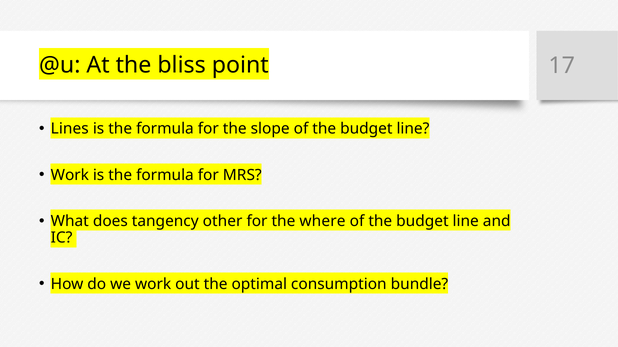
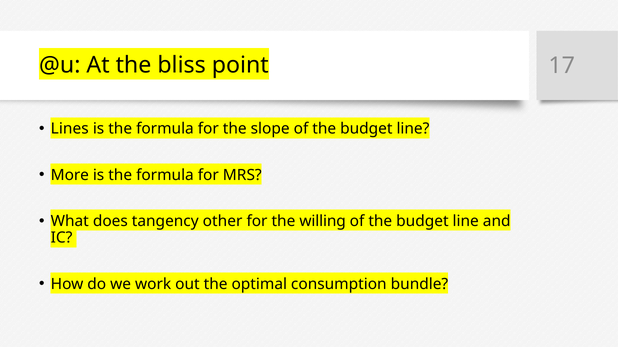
Work at (70, 175): Work -> More
where: where -> willing
